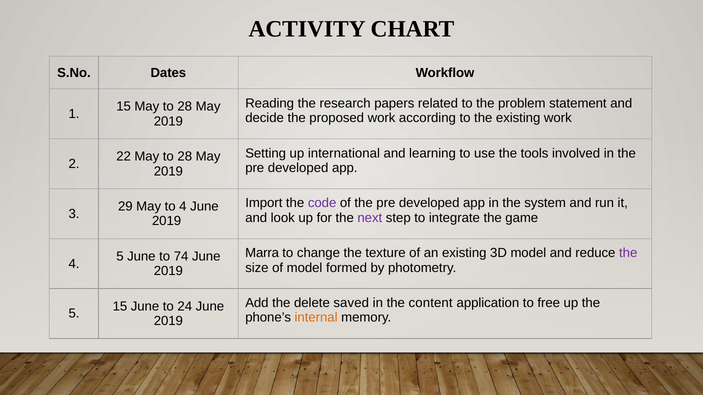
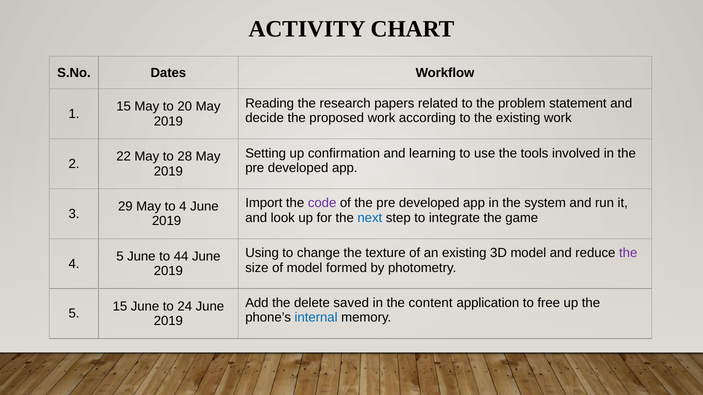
15 May to 28: 28 -> 20
international: international -> confirmation
next colour: purple -> blue
Marra: Marra -> Using
74: 74 -> 44
internal colour: orange -> blue
